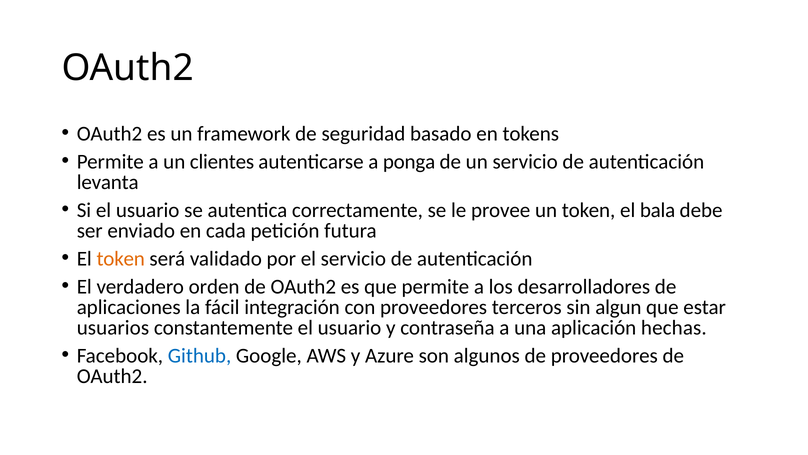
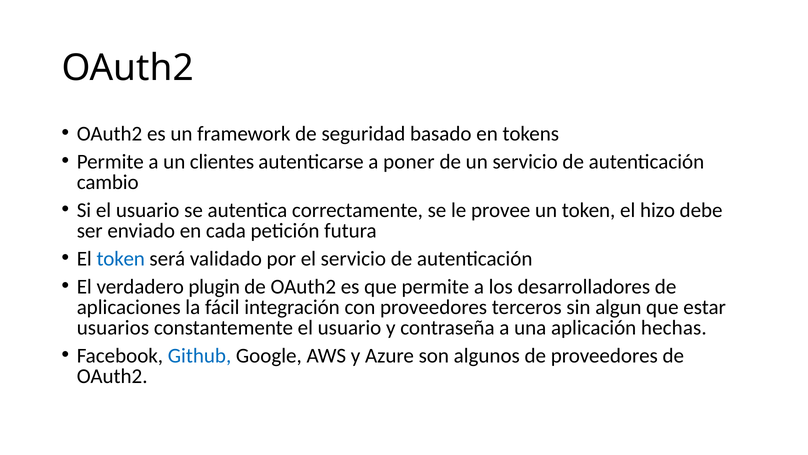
ponga: ponga -> poner
levanta: levanta -> cambio
bala: bala -> hizo
token at (121, 258) colour: orange -> blue
orden: orden -> plugin
